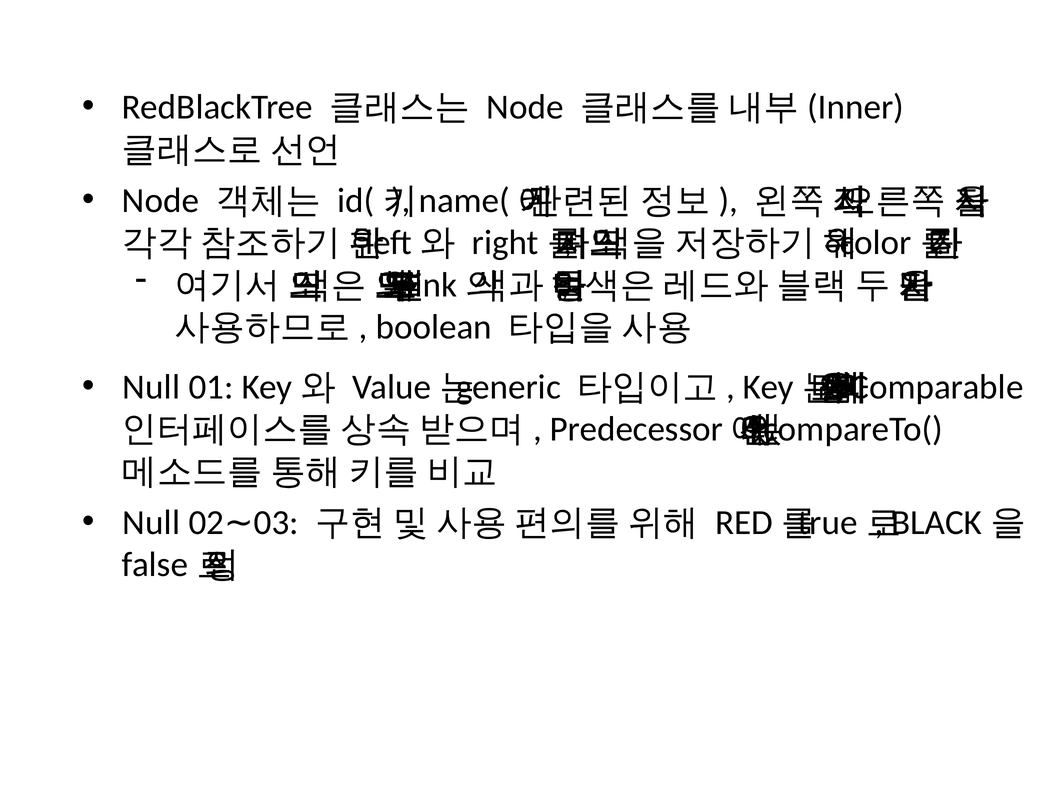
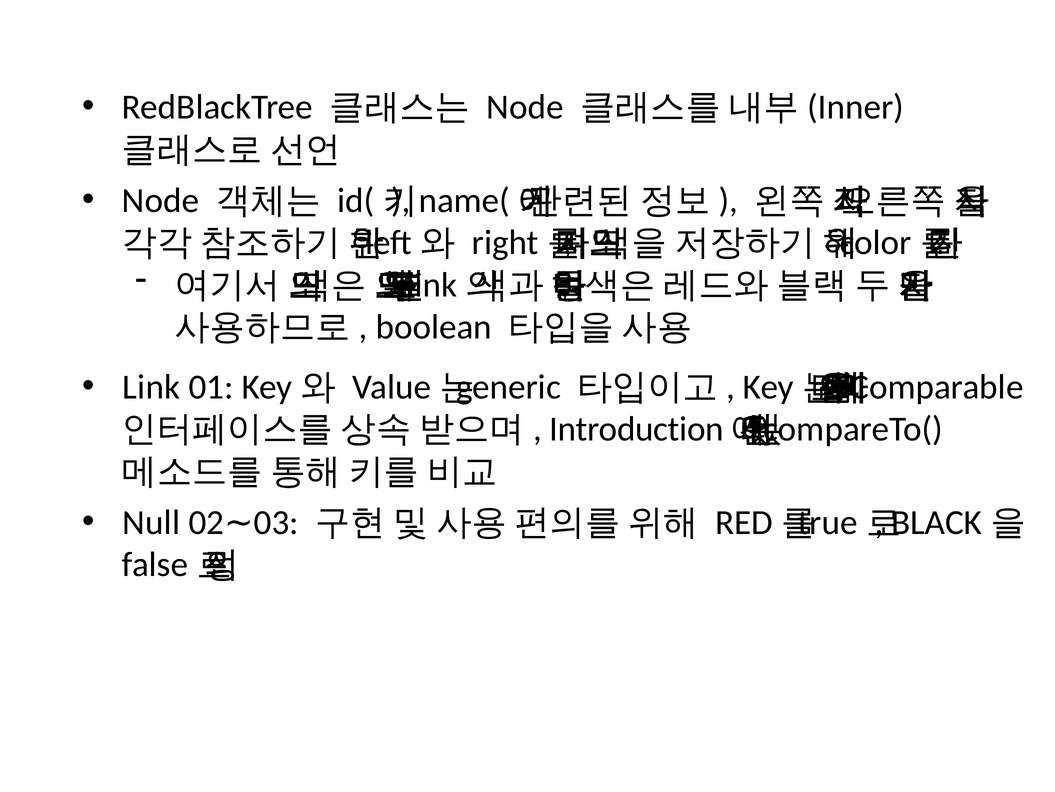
Null at (151, 387): Null -> Link
Predecessor: Predecessor -> Introduction
